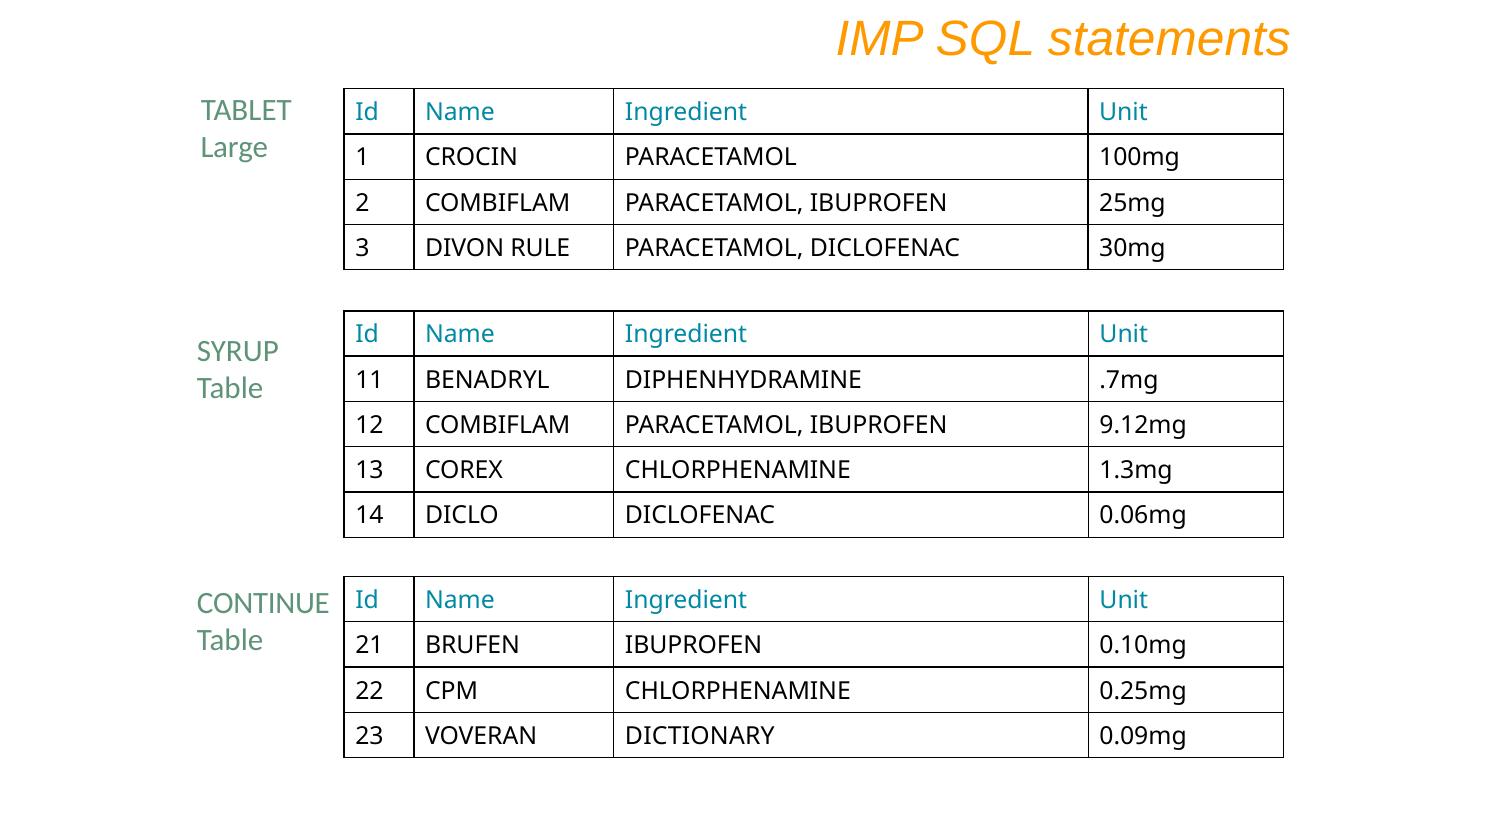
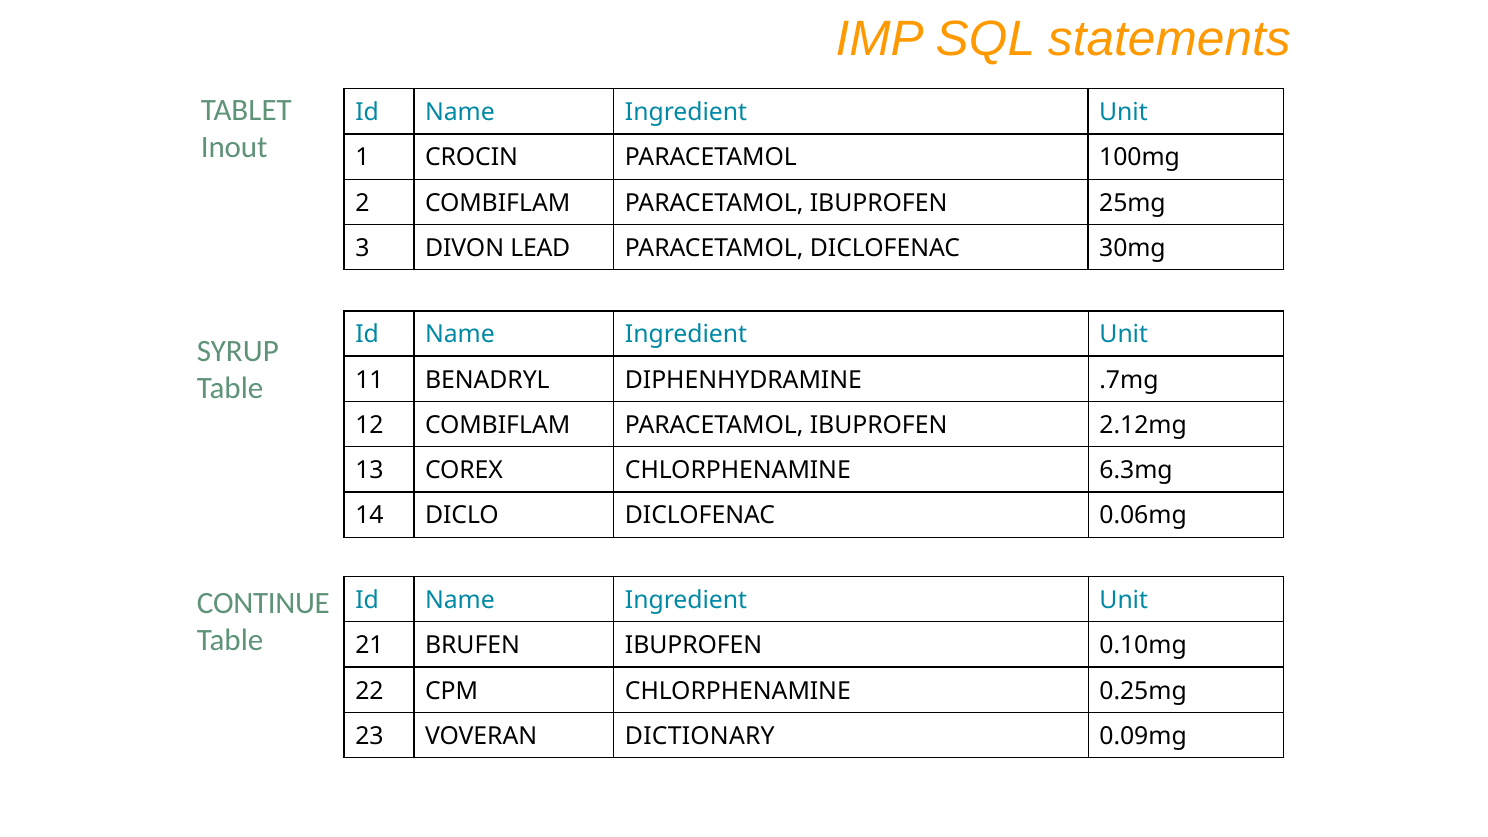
Large: Large -> Inout
RULE: RULE -> LEAD
9.12mg: 9.12mg -> 2.12mg
1.3mg: 1.3mg -> 6.3mg
